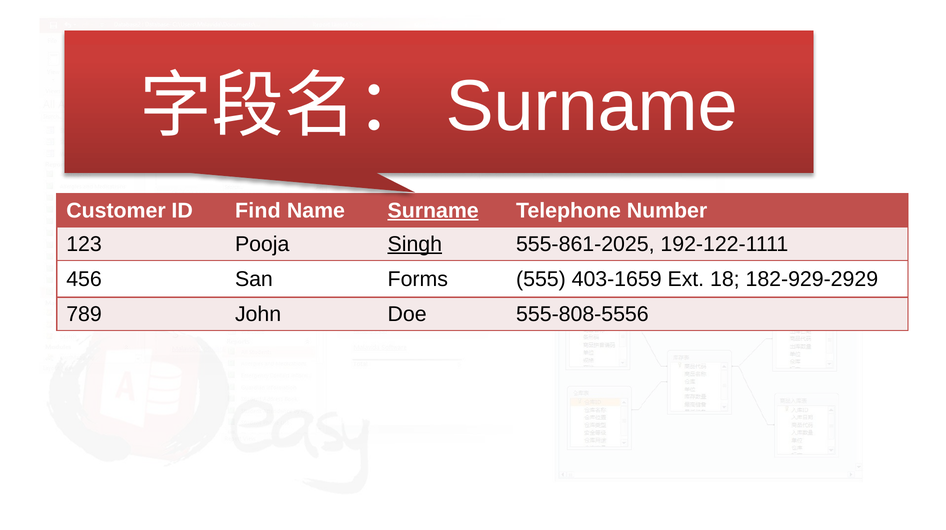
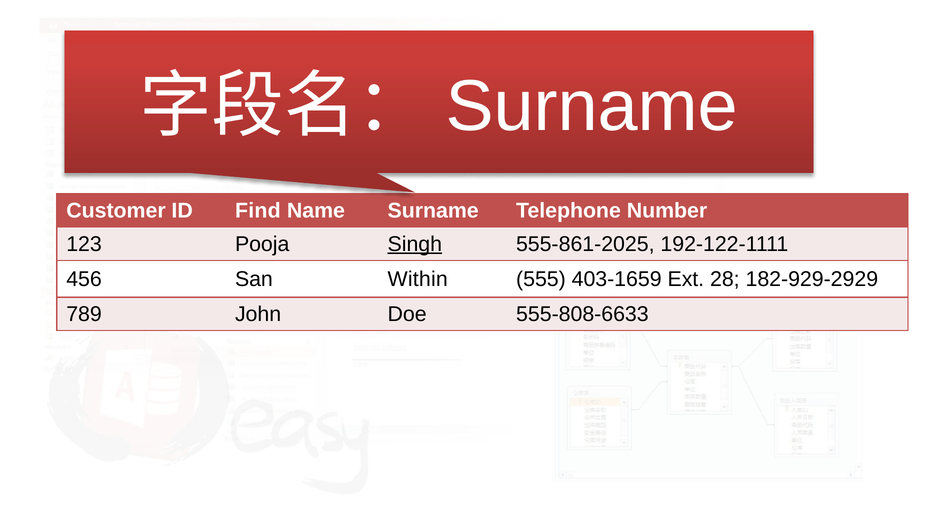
Surname at (433, 211) underline: present -> none
Forms: Forms -> Within
18: 18 -> 28
555-808-5556: 555-808-5556 -> 555-808-6633
